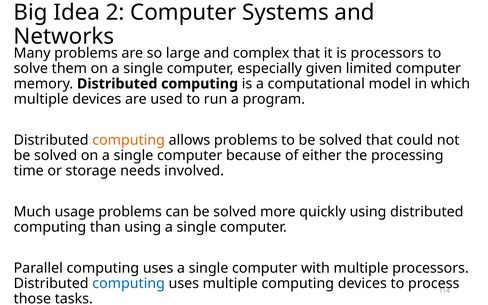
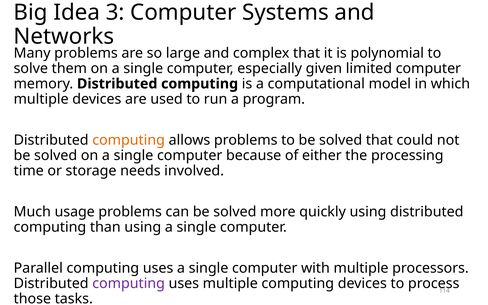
2: 2 -> 3
is processors: processors -> polynomial
computing at (129, 283) colour: blue -> purple
